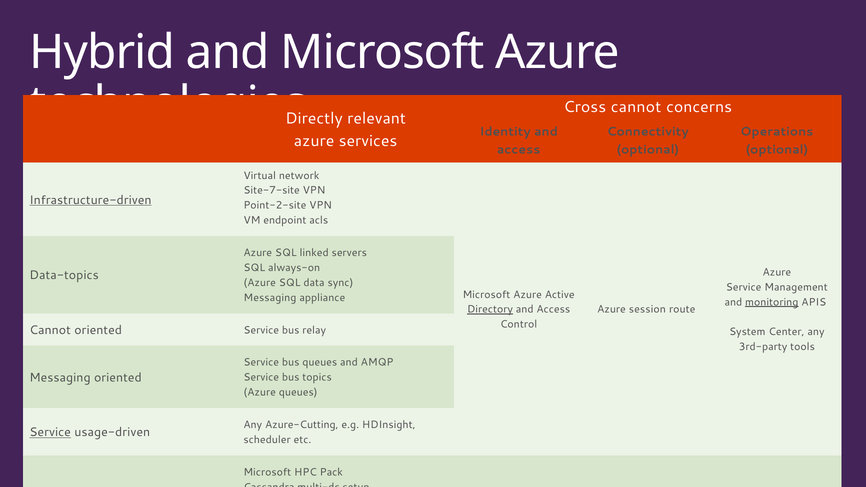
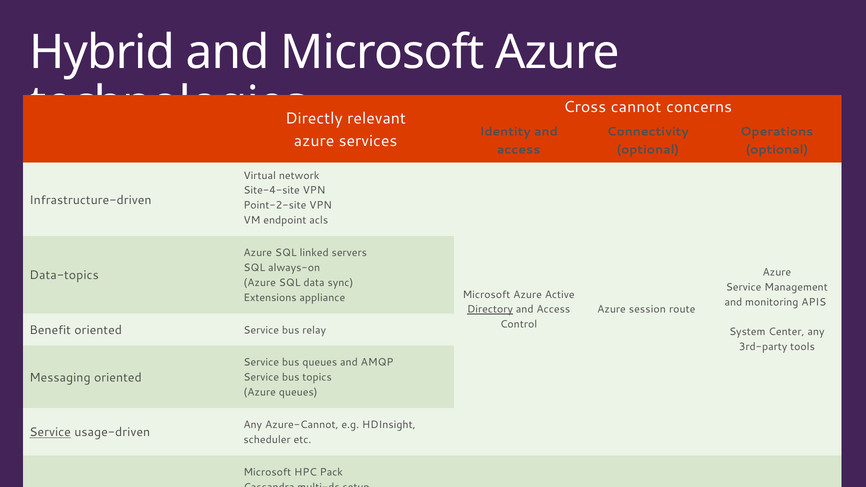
Site-7-site: Site-7-site -> Site-4-site
Infrastructure-driven underline: present -> none
Messaging at (270, 298): Messaging -> Extensions
monitoring underline: present -> none
Cannot at (50, 330): Cannot -> Benefit
Azure-Cutting: Azure-Cutting -> Azure-Cannot
